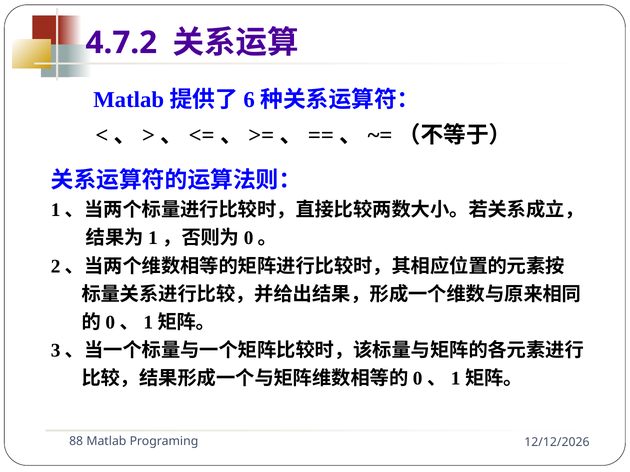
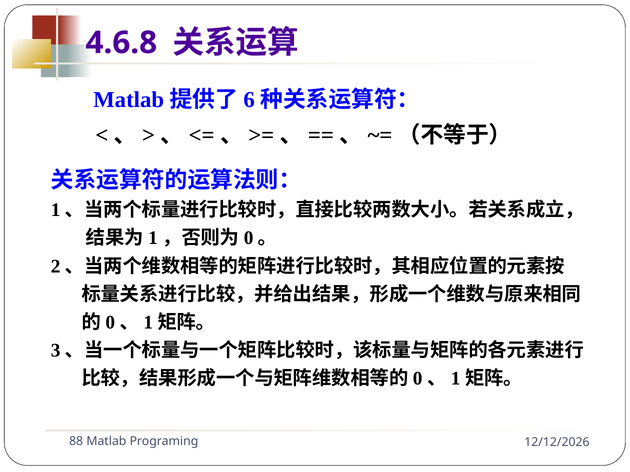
4.7.2: 4.7.2 -> 4.6.8
